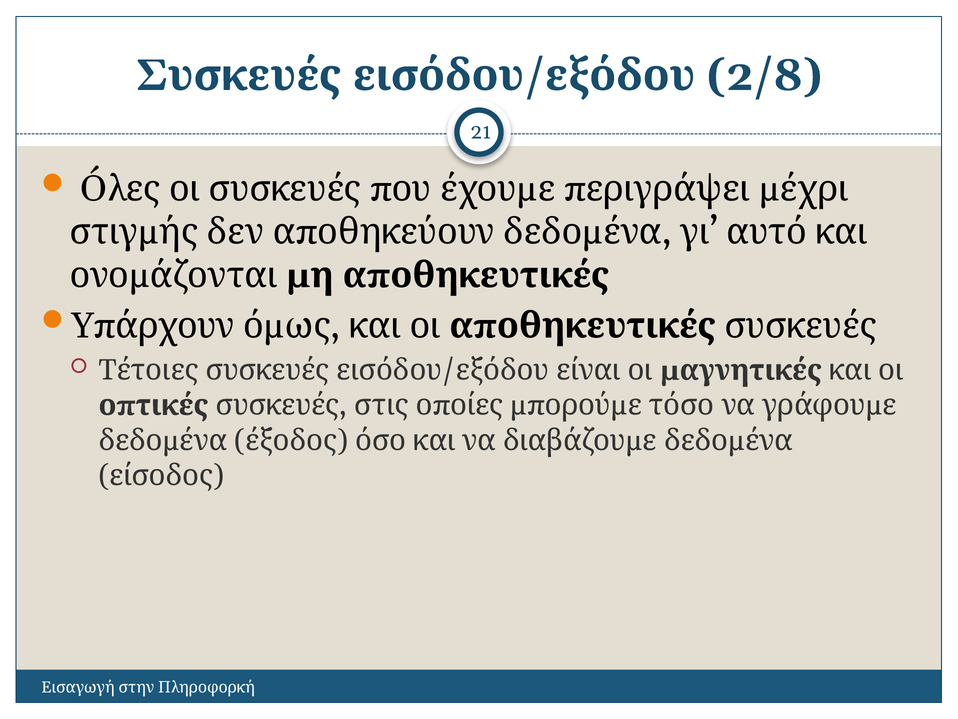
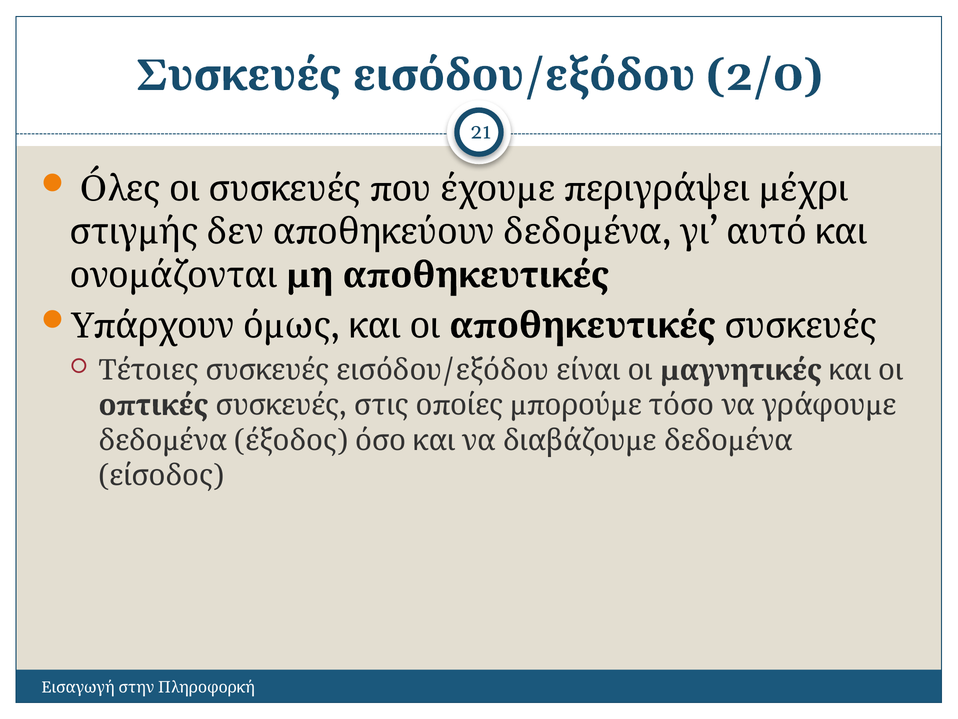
2/8: 2/8 -> 2/0
